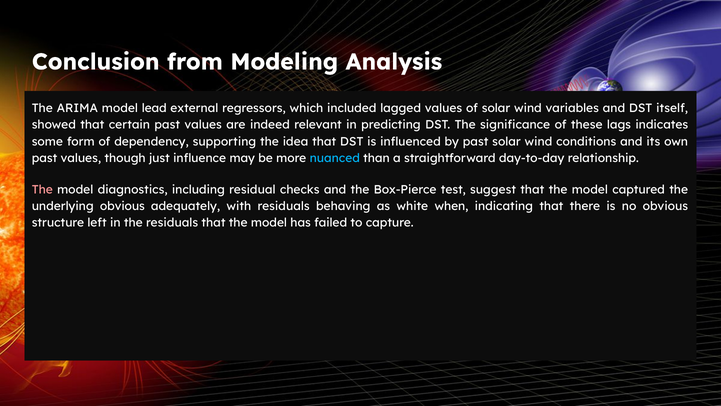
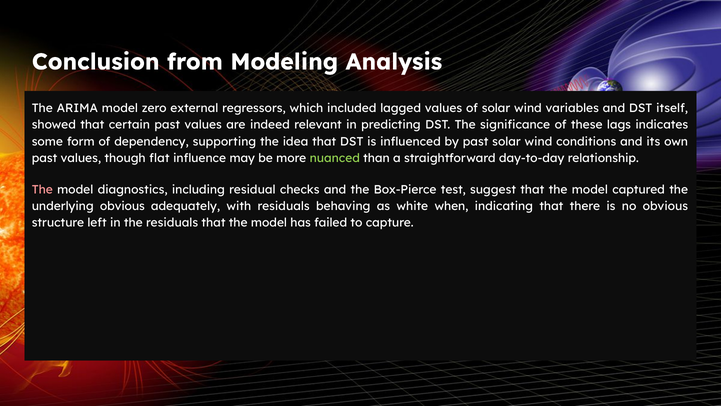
lead: lead -> zero
just: just -> flat
nuanced colour: light blue -> light green
